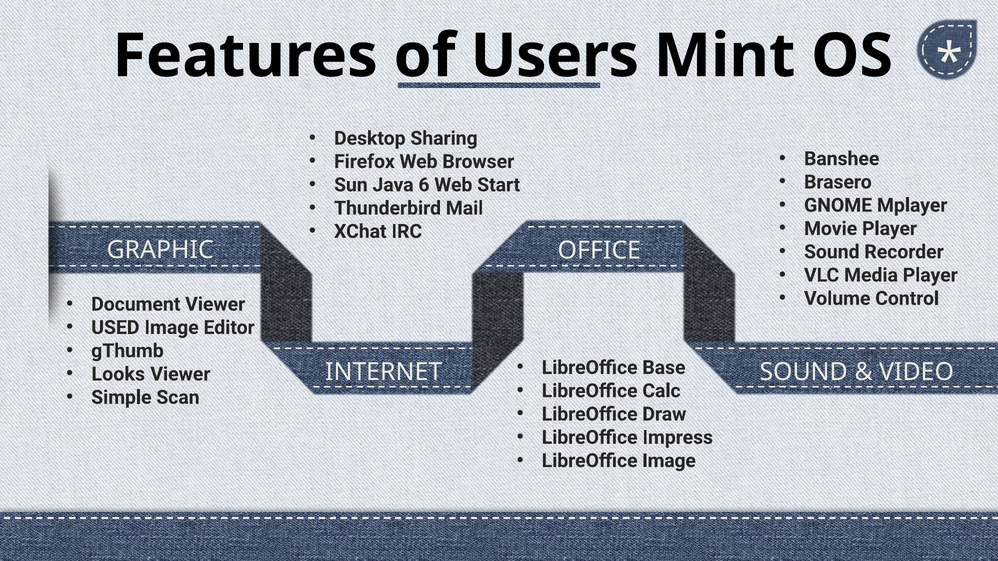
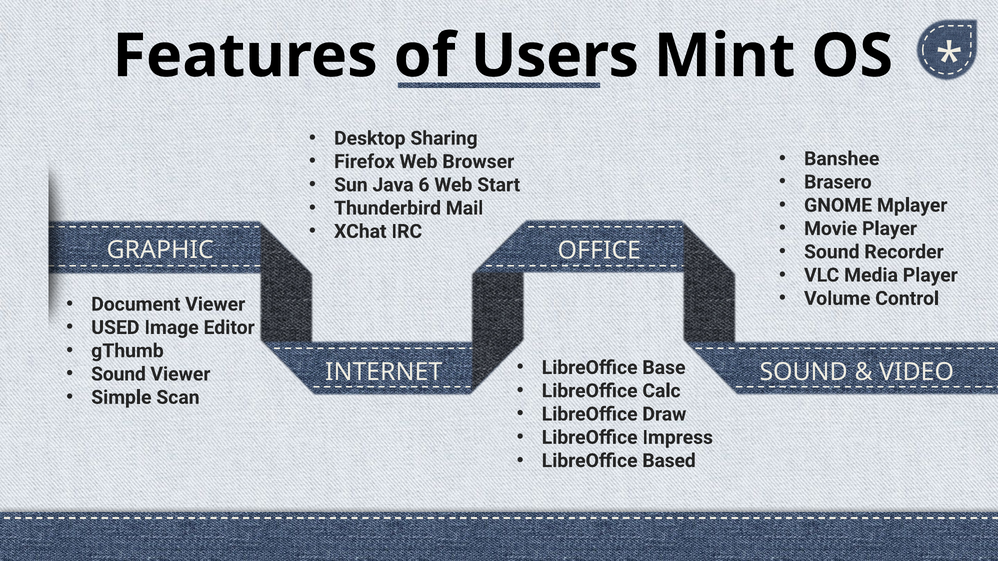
Looks at (118, 374): Looks -> Sound
LibreOffice Image: Image -> Based
